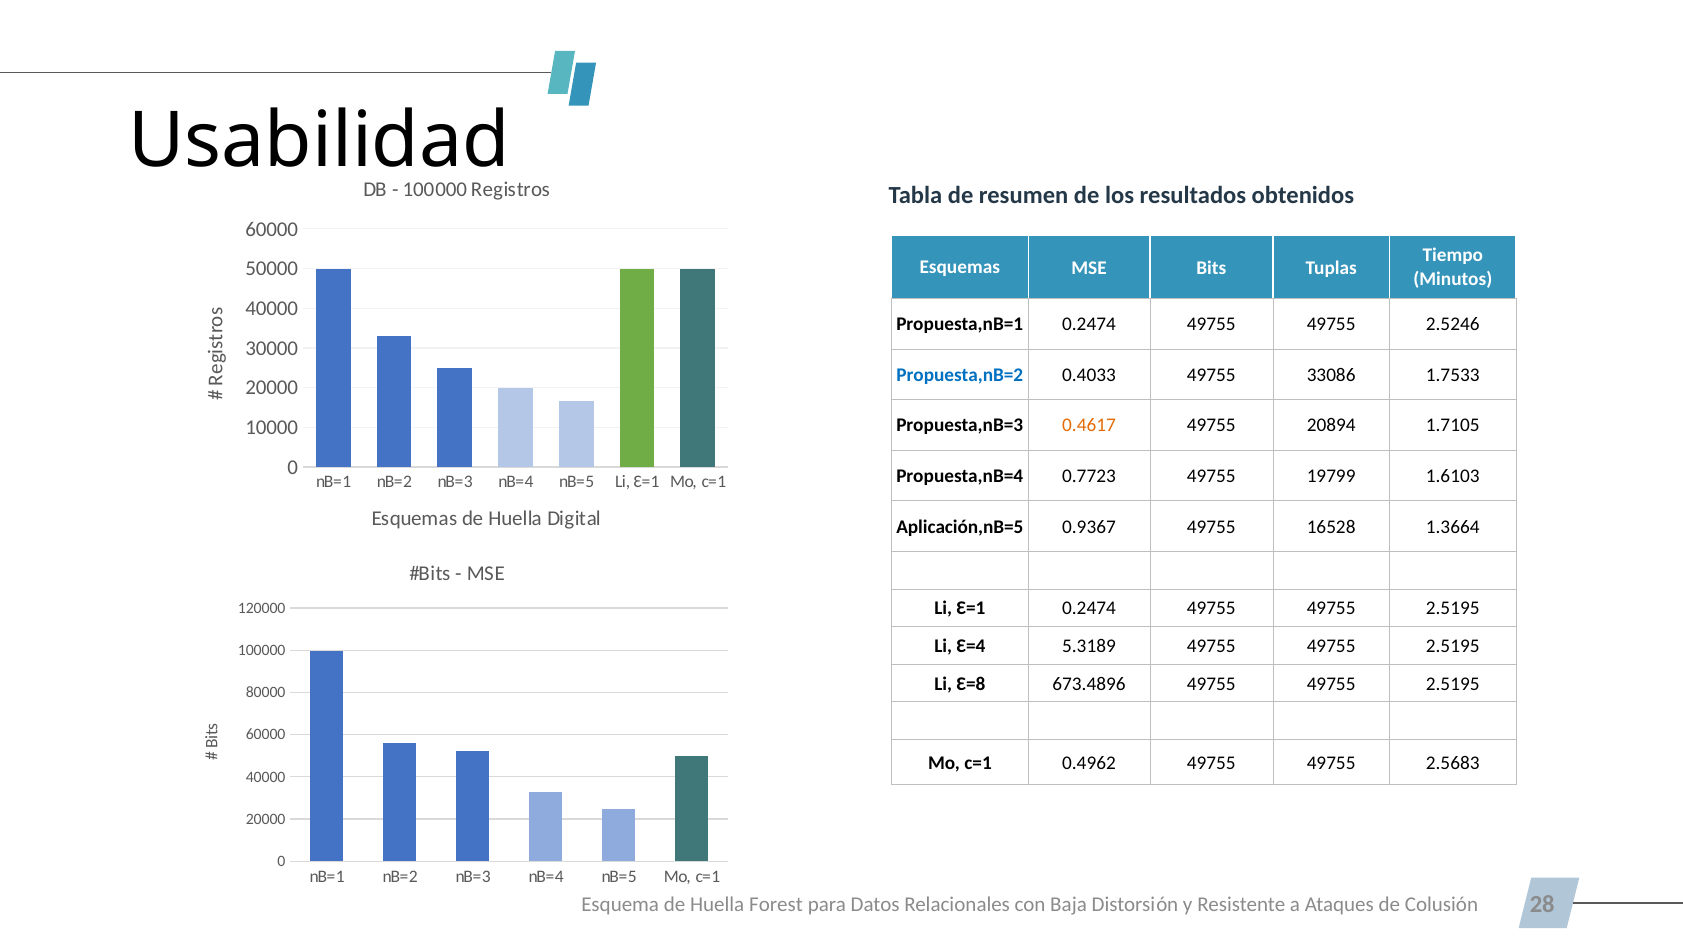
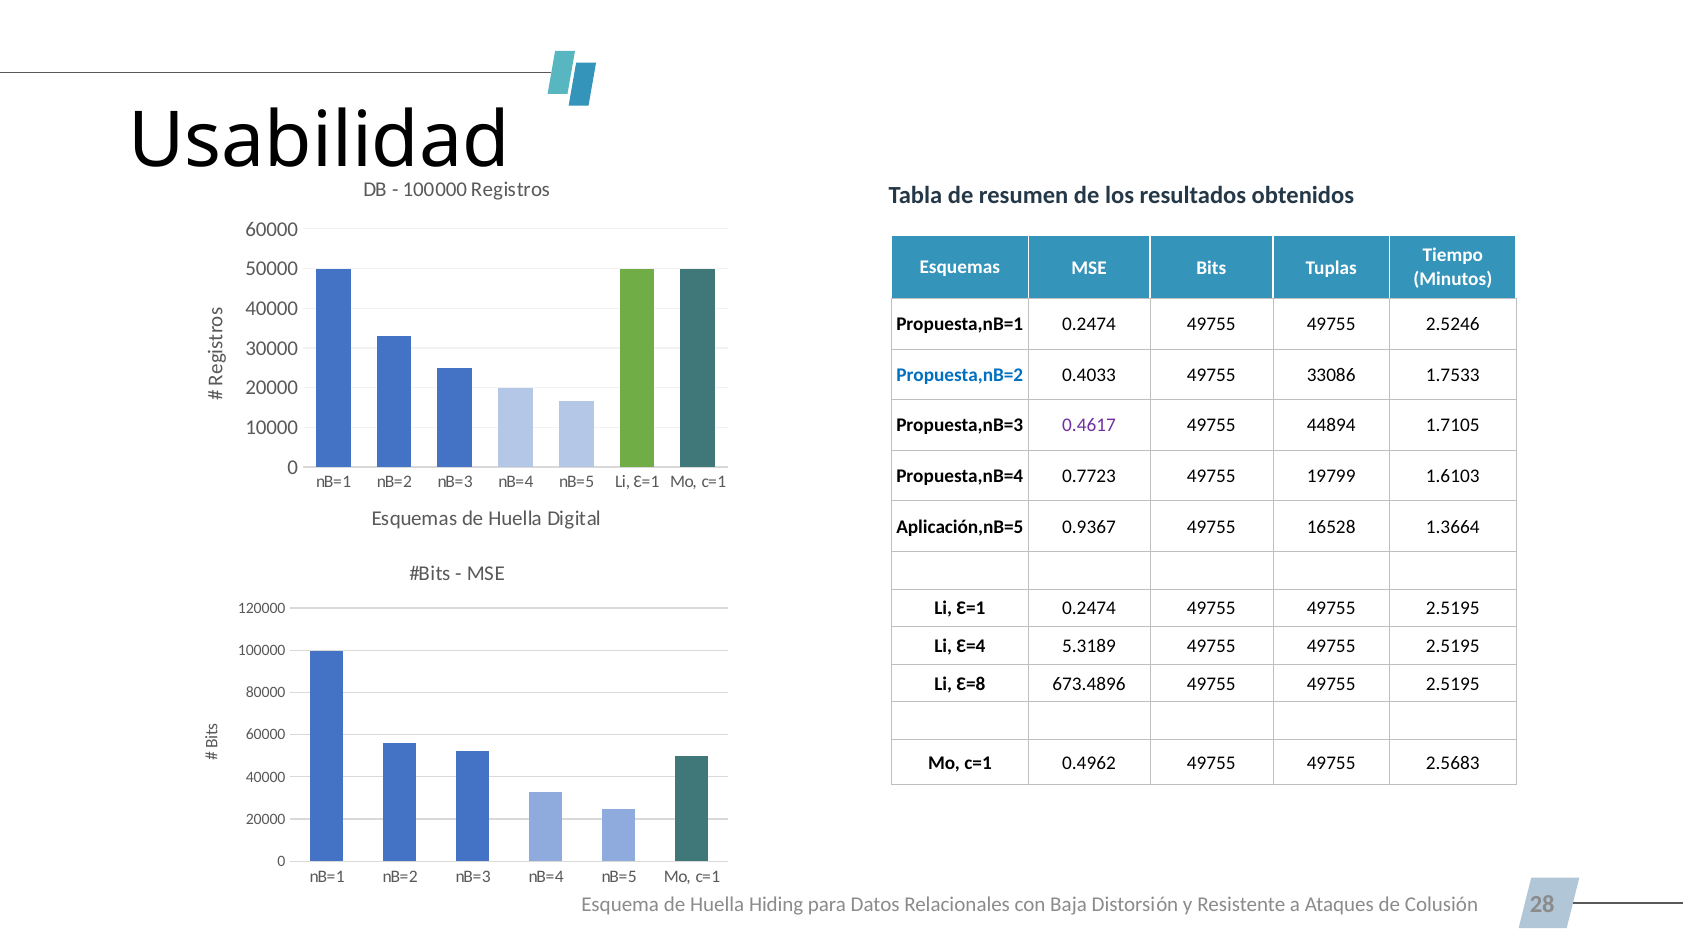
0.4617 colour: orange -> purple
20894: 20894 -> 44894
Forest: Forest -> Hiding
